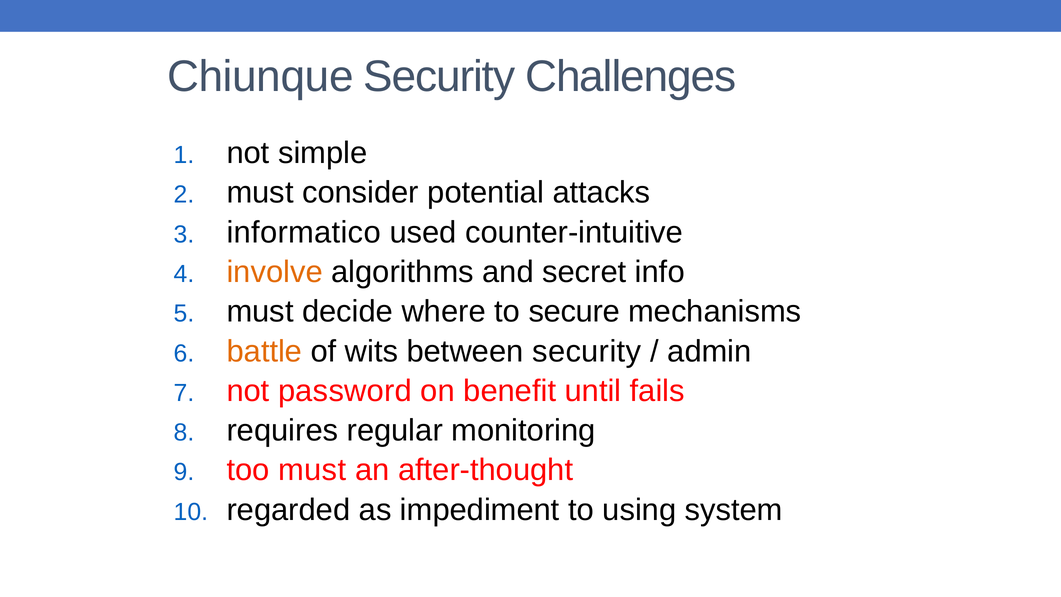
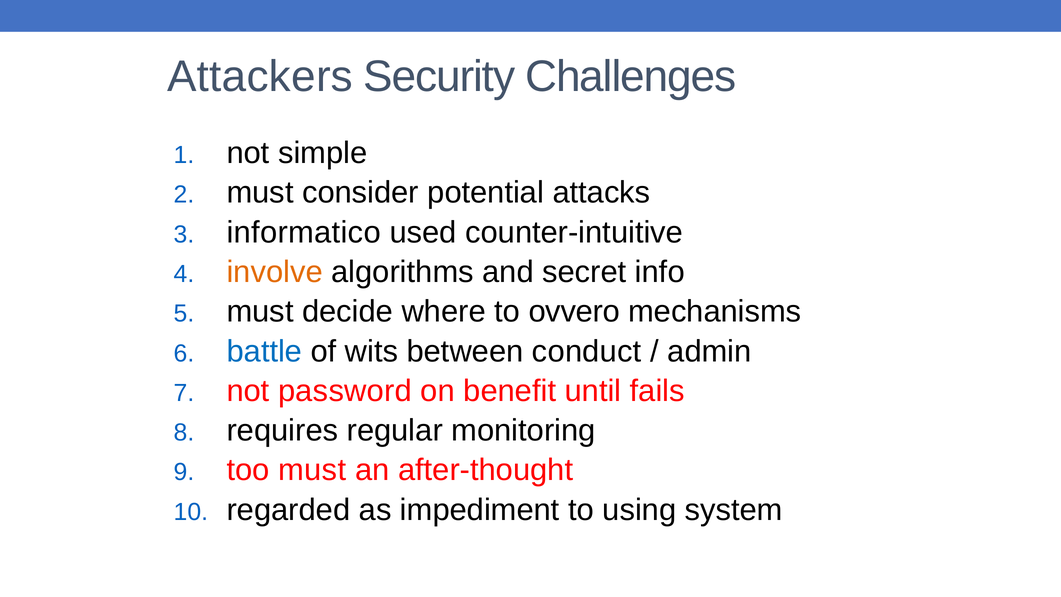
Chiunque: Chiunque -> Attackers
secure: secure -> ovvero
battle colour: orange -> blue
between security: security -> conduct
